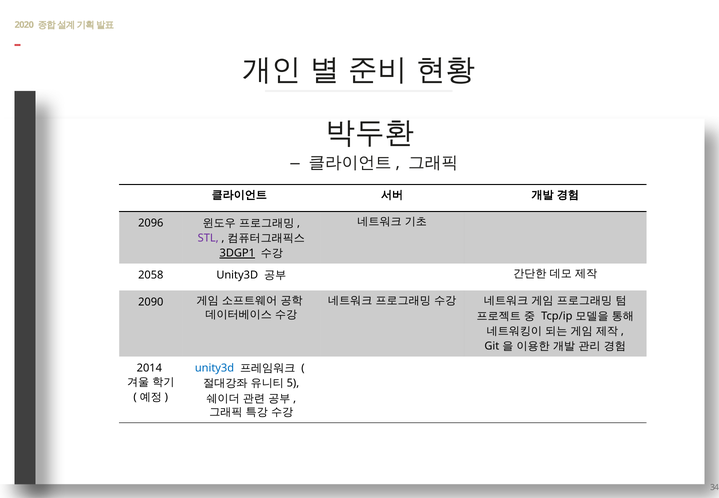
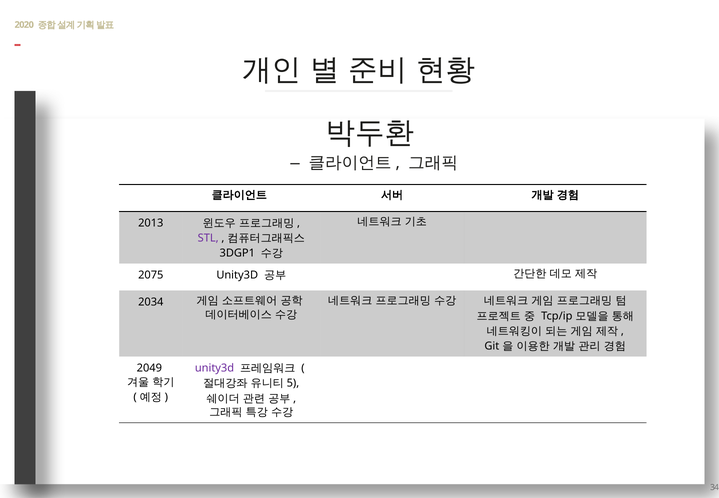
2096: 2096 -> 2013
3DGP1 underline: present -> none
2058: 2058 -> 2075
2090: 2090 -> 2034
2014: 2014 -> 2049
unity3d at (215, 368) colour: blue -> purple
